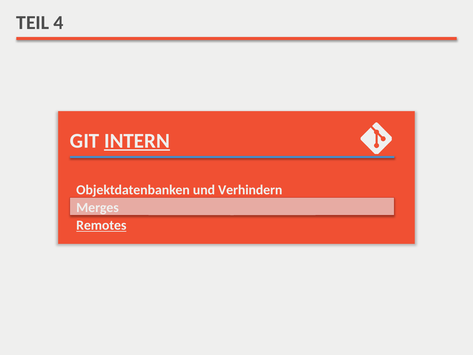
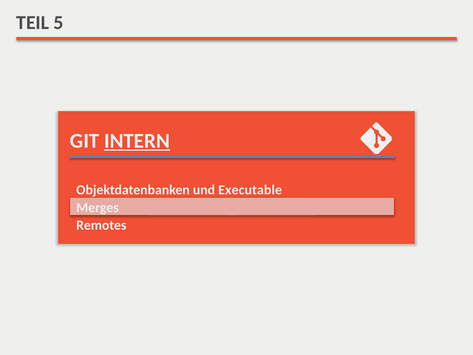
4: 4 -> 5
Verhindern: Verhindern -> Executable
Remotes underline: present -> none
